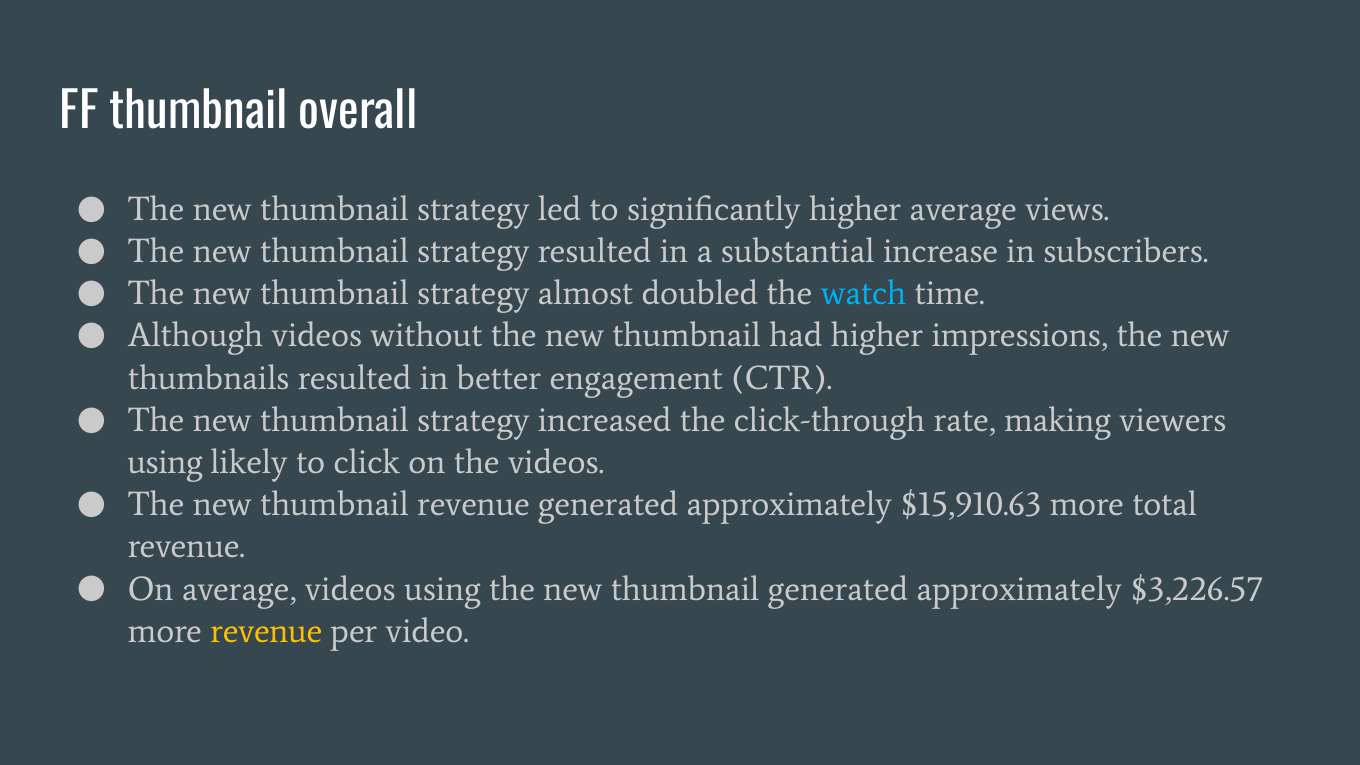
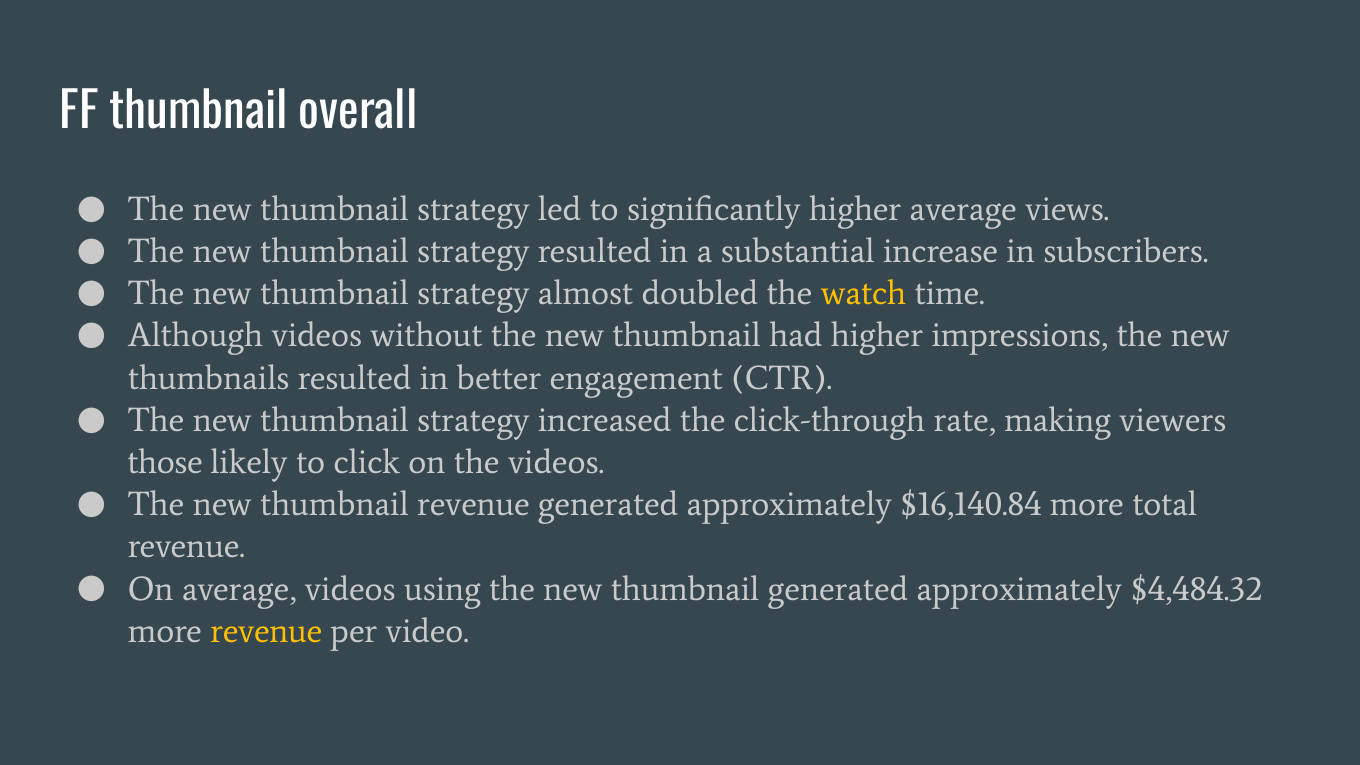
watch colour: light blue -> yellow
using at (165, 462): using -> those
$15,910.63: $15,910.63 -> $16,140.84
$3,226.57: $3,226.57 -> $4,484.32
